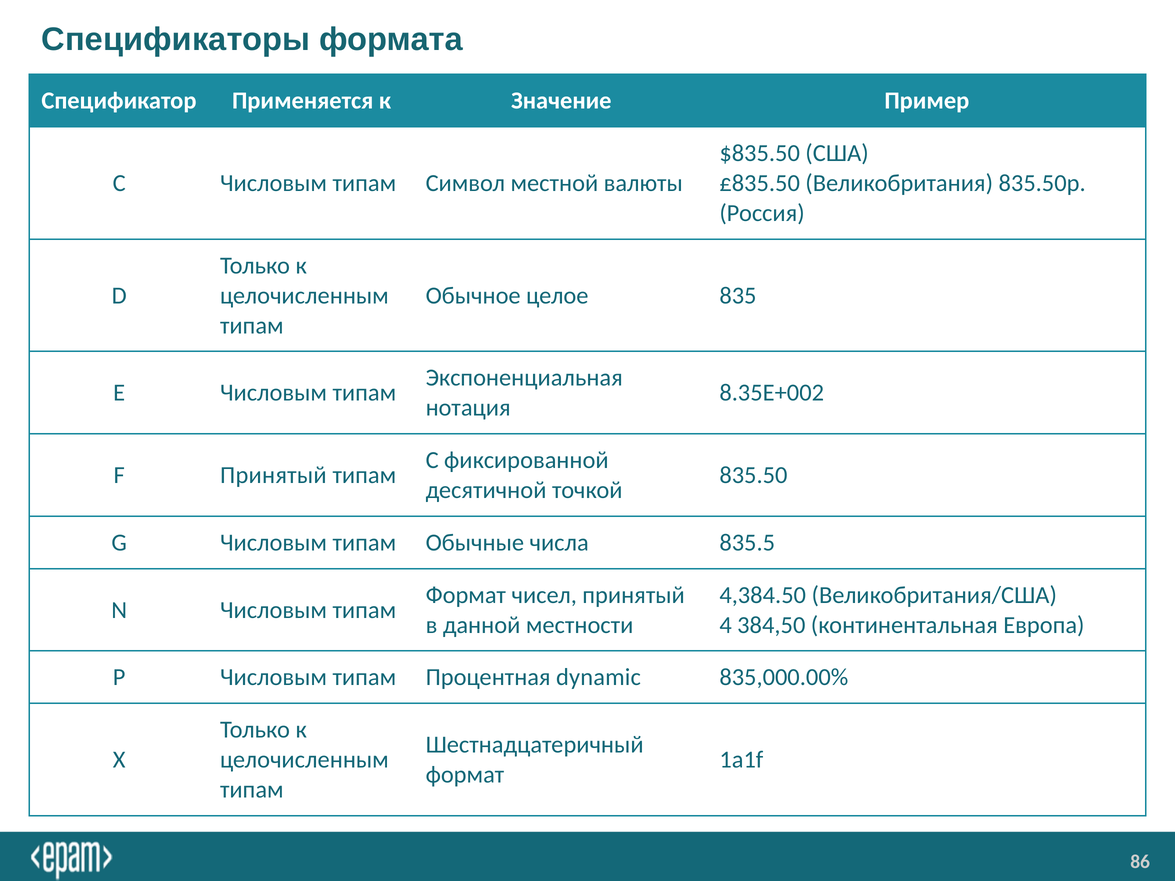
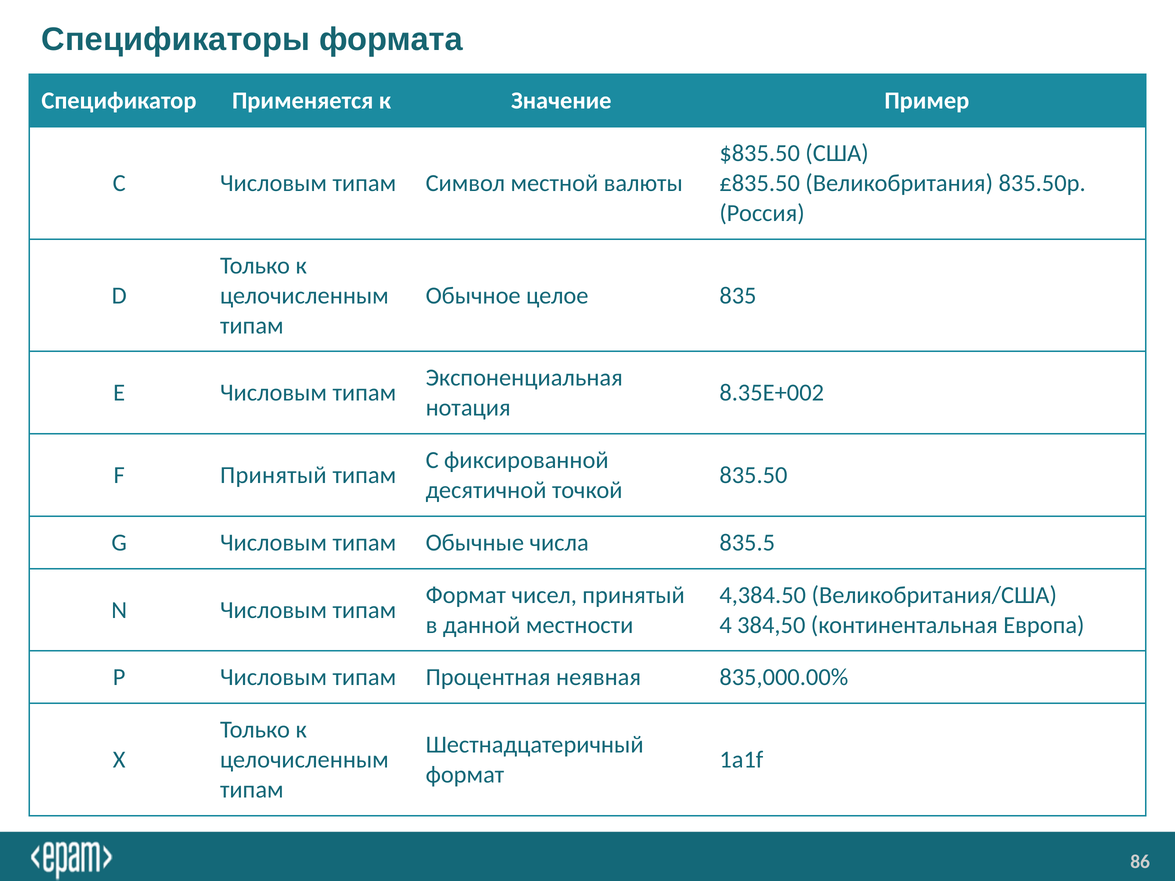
dynamic: dynamic -> неявная
